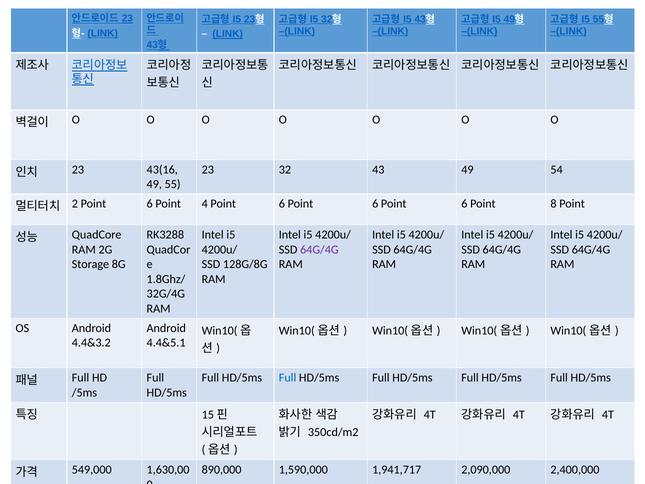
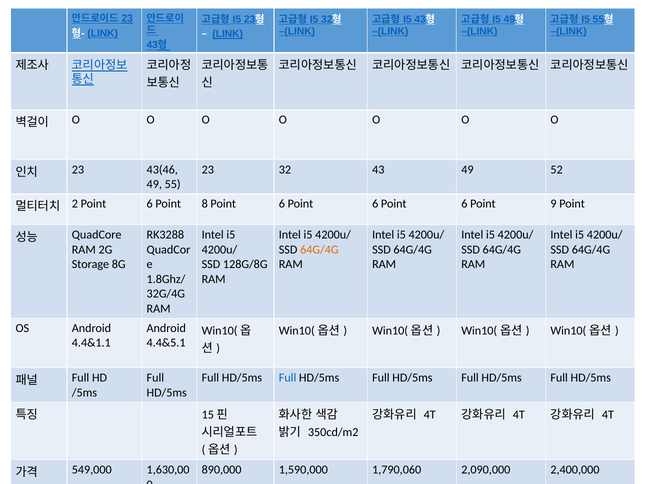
54: 54 -> 52
43(16: 43(16 -> 43(46
4: 4 -> 8
8: 8 -> 9
64G/4G at (319, 249) colour: purple -> orange
4.4&3.2: 4.4&3.2 -> 4.4&1.1
1,941,717: 1,941,717 -> 1,790,060
